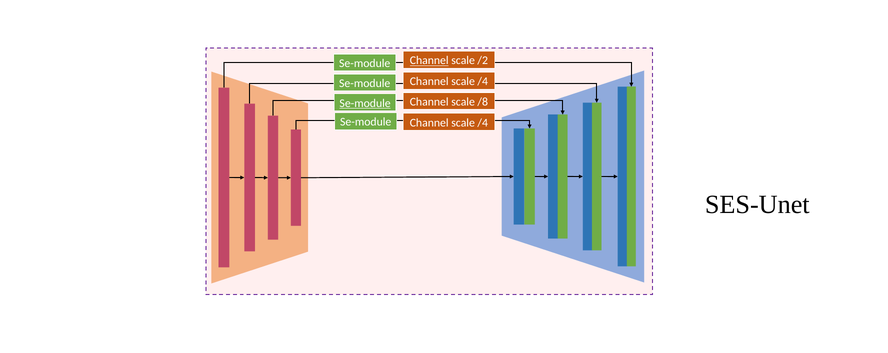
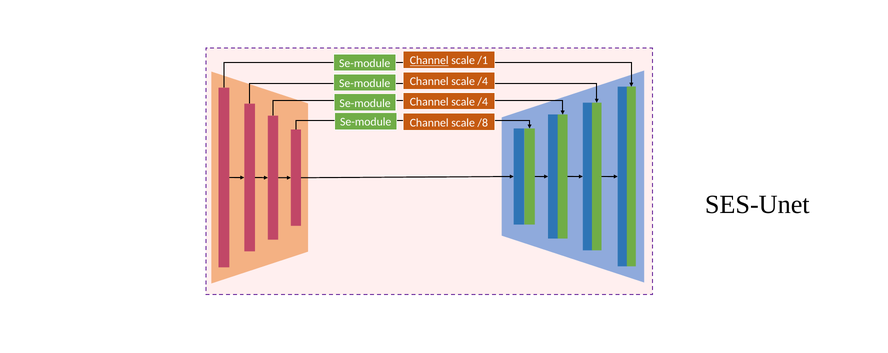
/2: /2 -> /1
/8 at (483, 102): /8 -> /4
Se-module at (365, 103) underline: present -> none
/4 at (483, 122): /4 -> /8
